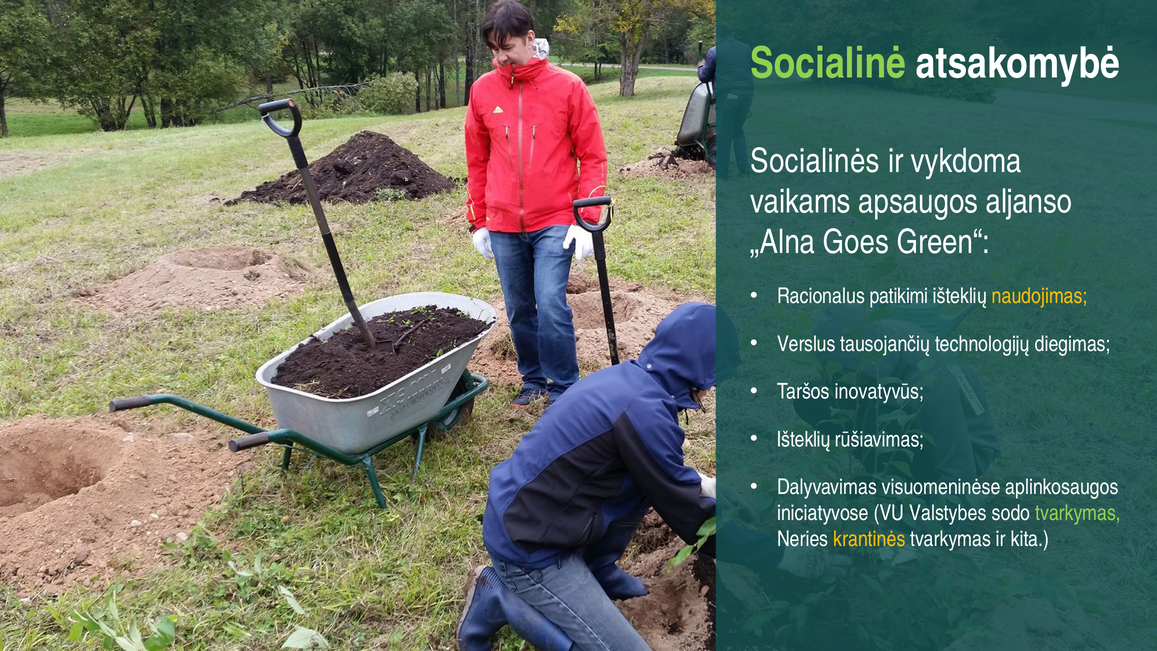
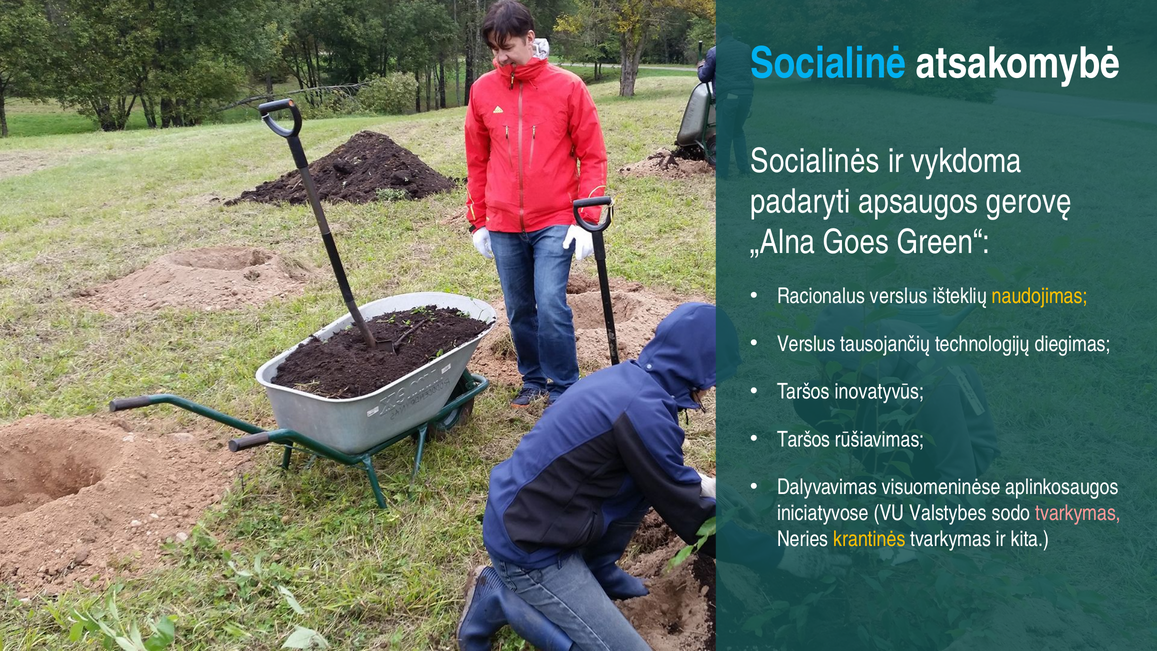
Socialinė colour: light green -> light blue
vaikams: vaikams -> padaryti
aljanso: aljanso -> gerovę
Racionalus patikimi: patikimi -> verslus
Išteklių at (804, 439): Išteklių -> Taršos
tvarkymas at (1078, 513) colour: light green -> pink
